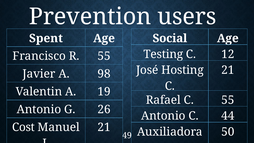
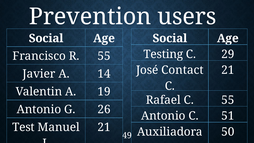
Spent at (46, 38): Spent -> Social
12: 12 -> 29
Hosting: Hosting -> Contact
98: 98 -> 14
44: 44 -> 51
Cost: Cost -> Test
